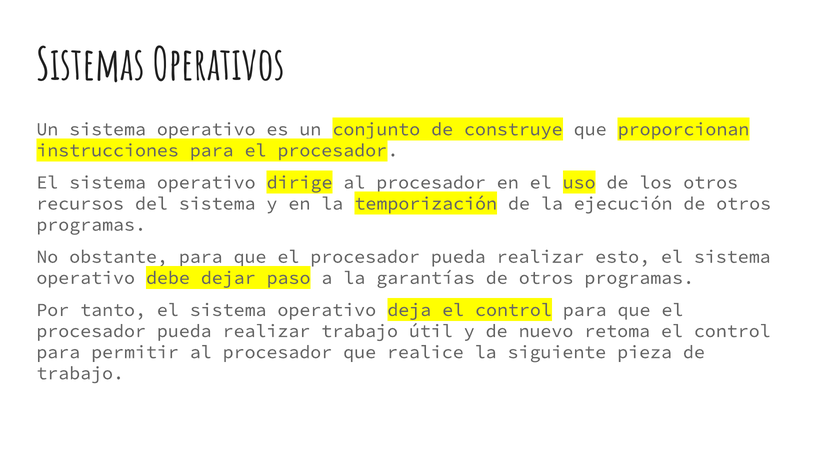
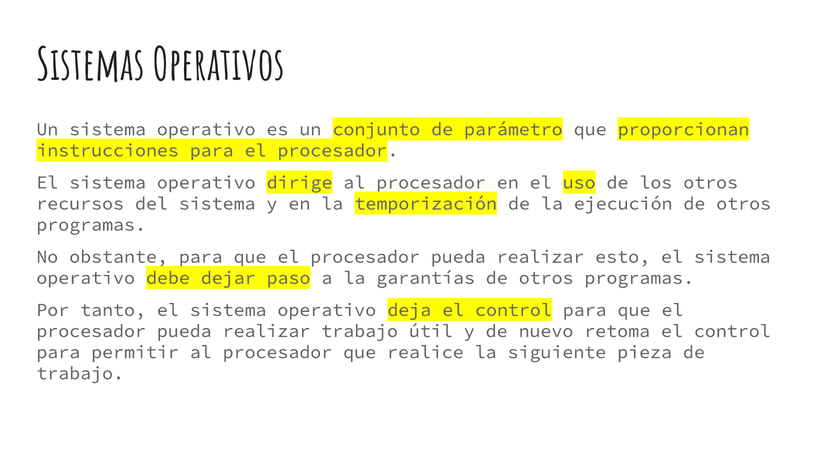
construye: construye -> parámetro
